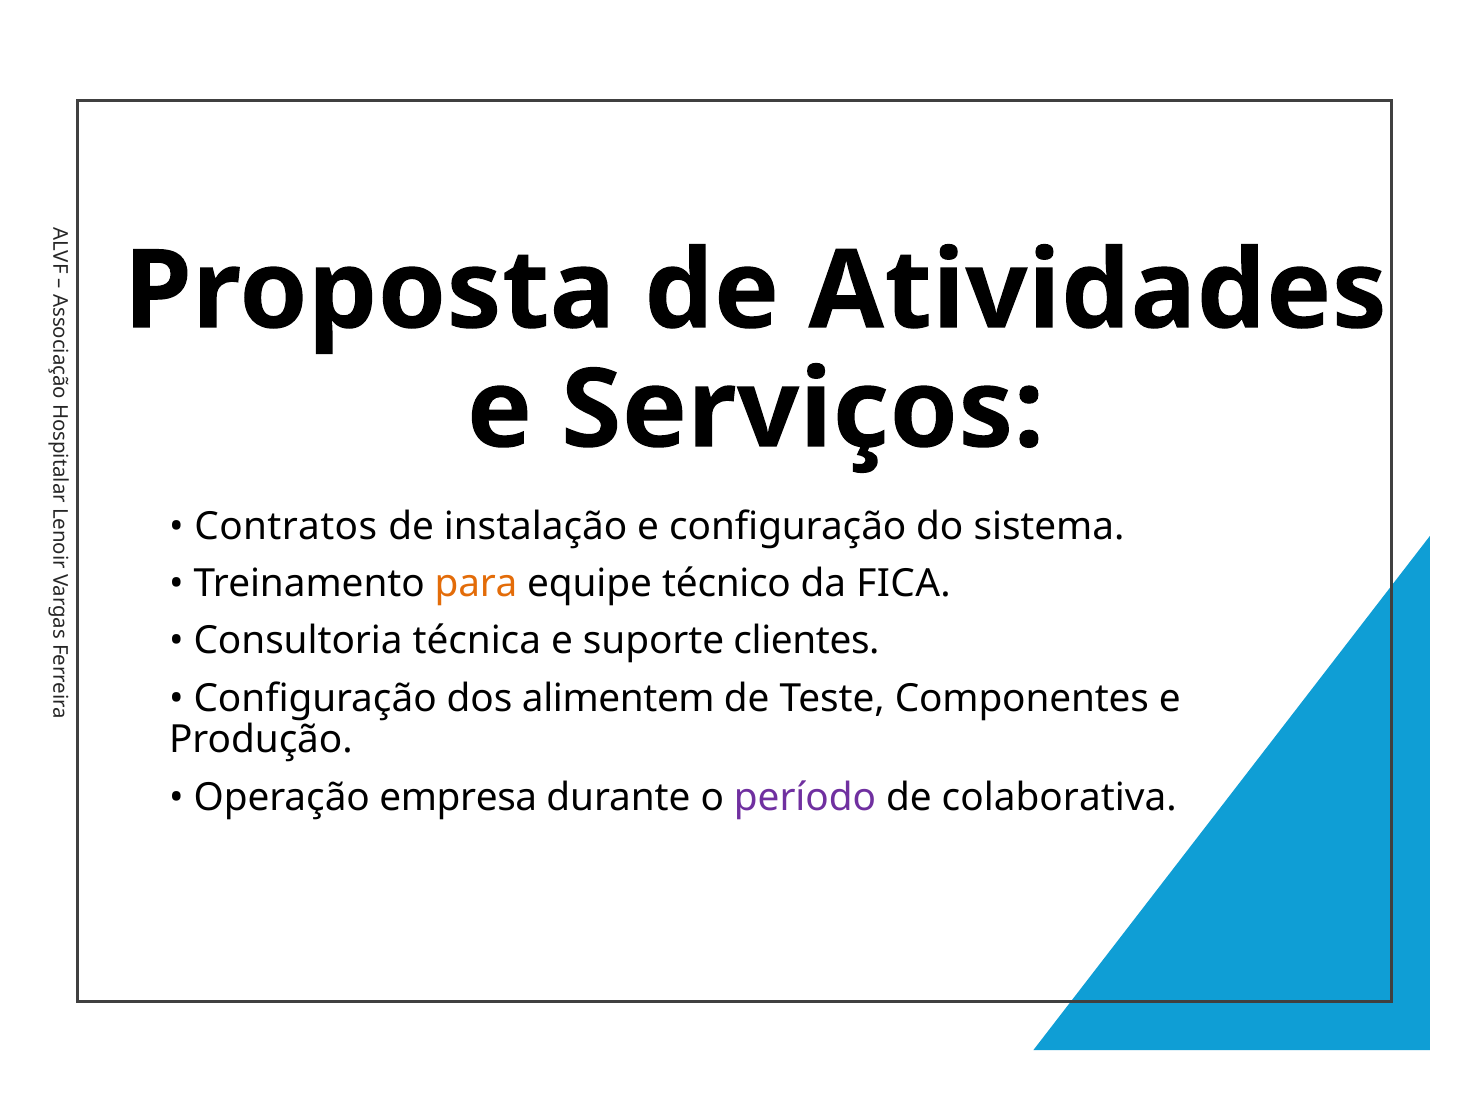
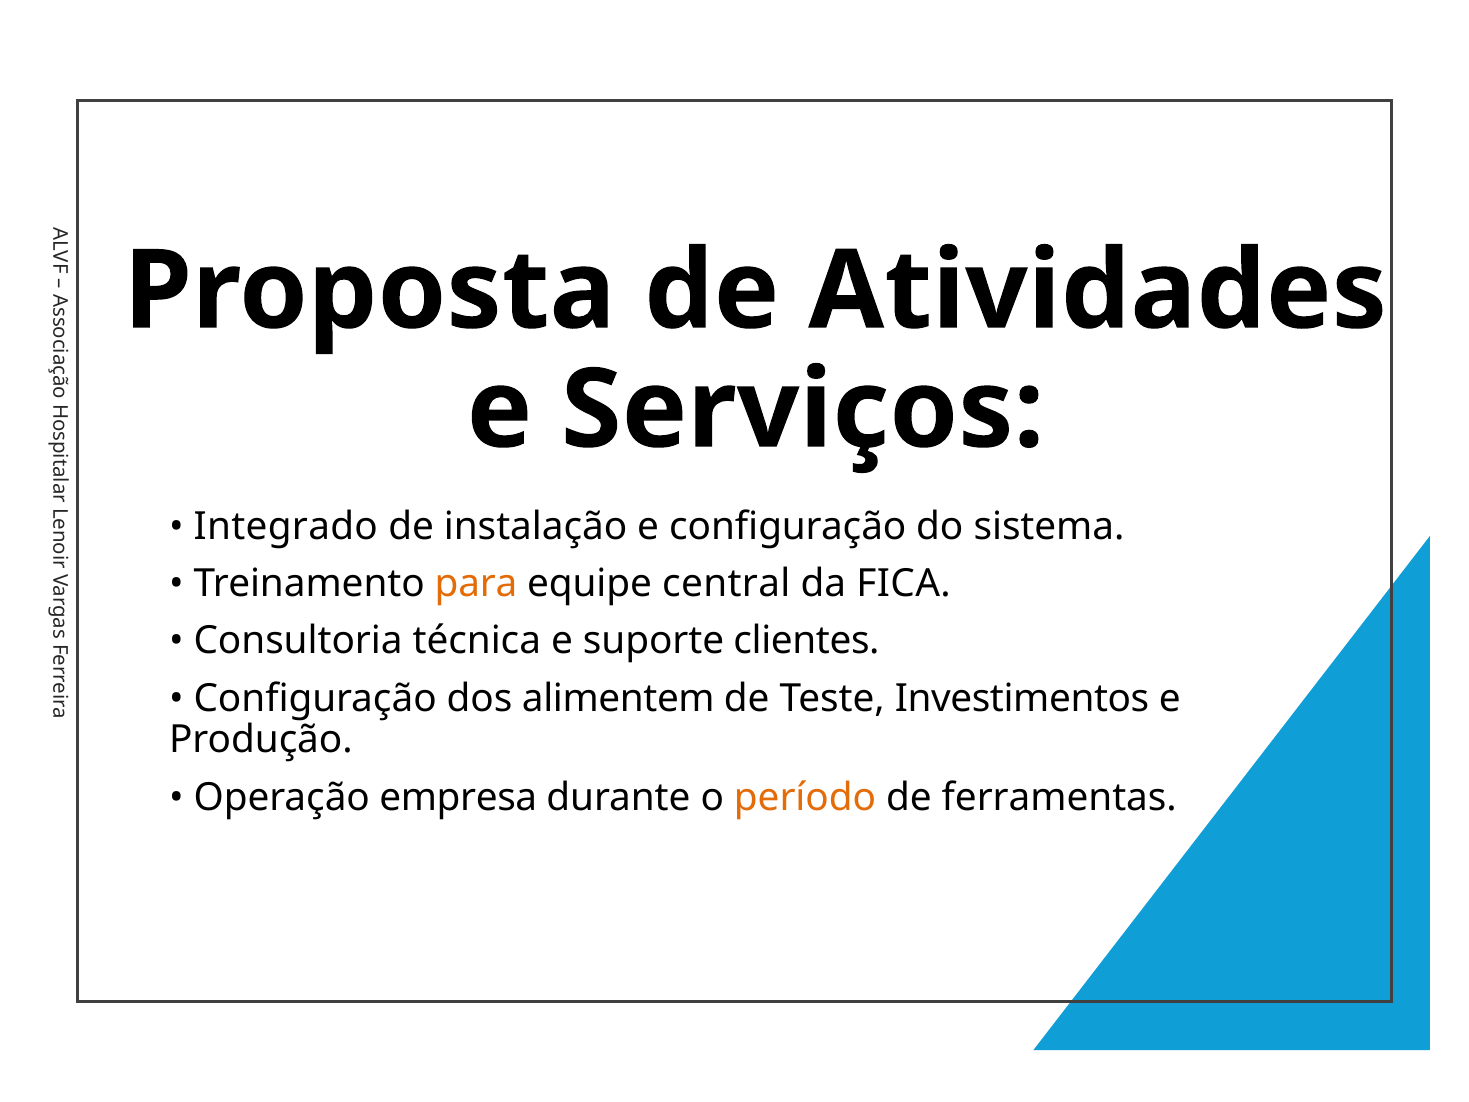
Contratos: Contratos -> Integrado
técnico: técnico -> central
Componentes: Componentes -> Investimentos
período colour: purple -> orange
colaborativa: colaborativa -> ferramentas
